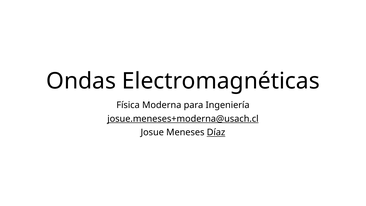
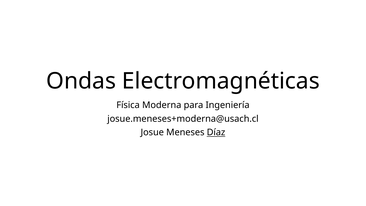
josue.meneses+moderna@usach.cl underline: present -> none
